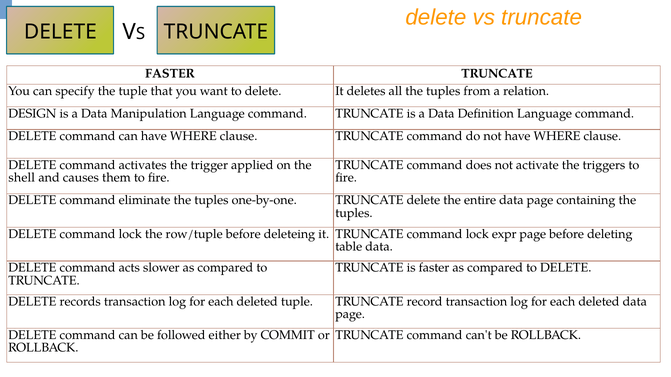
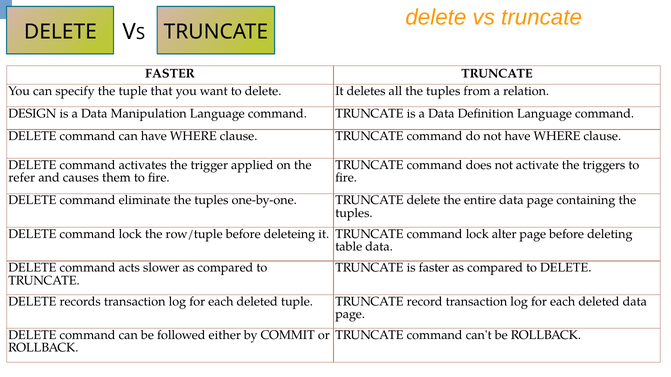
shell: shell -> refer
expr: expr -> alter
